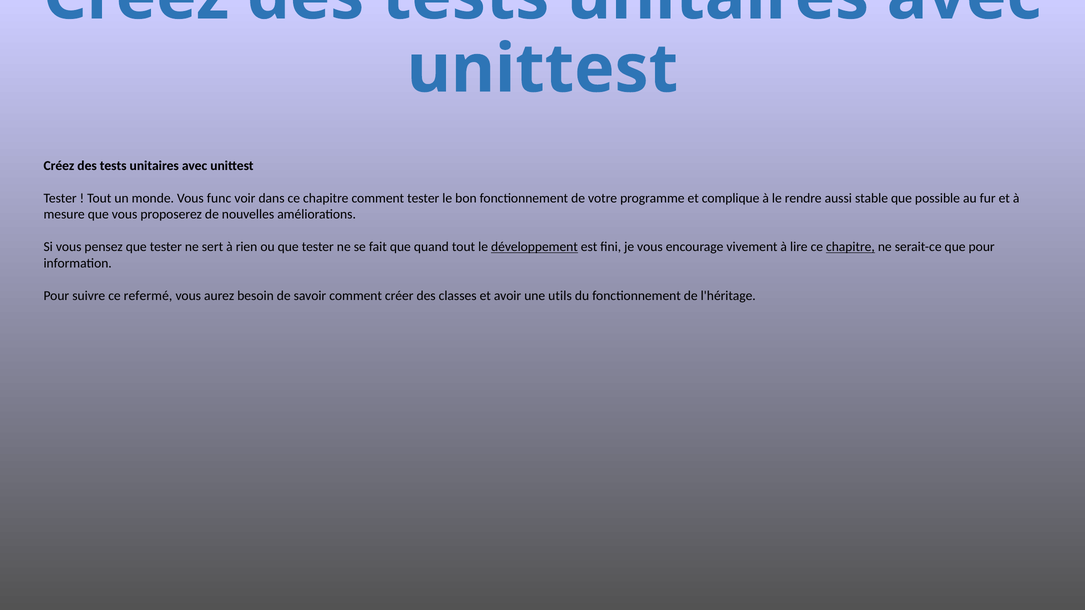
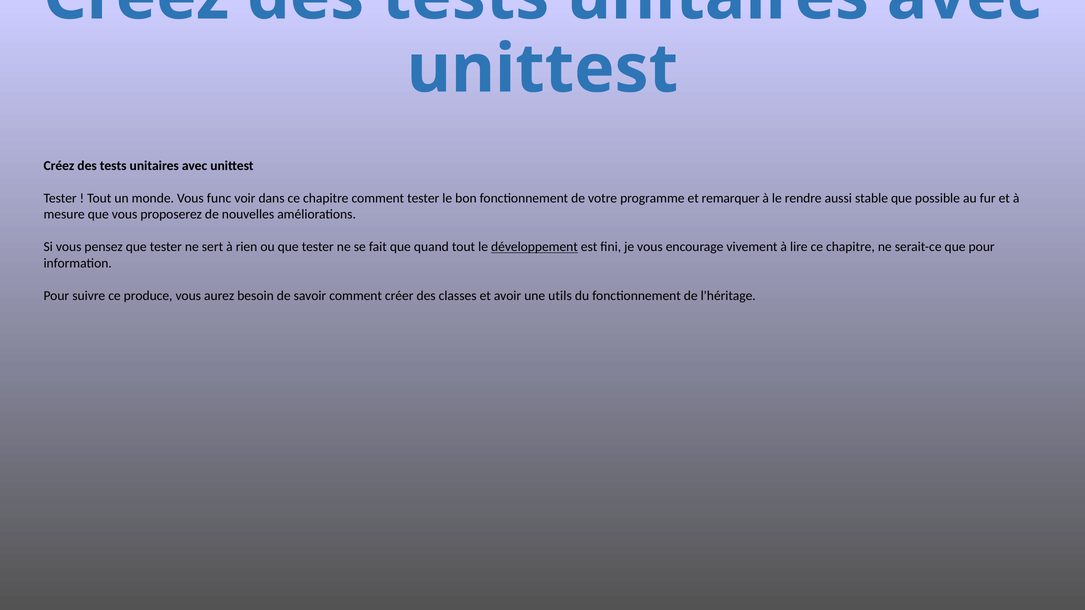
complique: complique -> remarquer
chapitre at (850, 247) underline: present -> none
refermé: refermé -> produce
